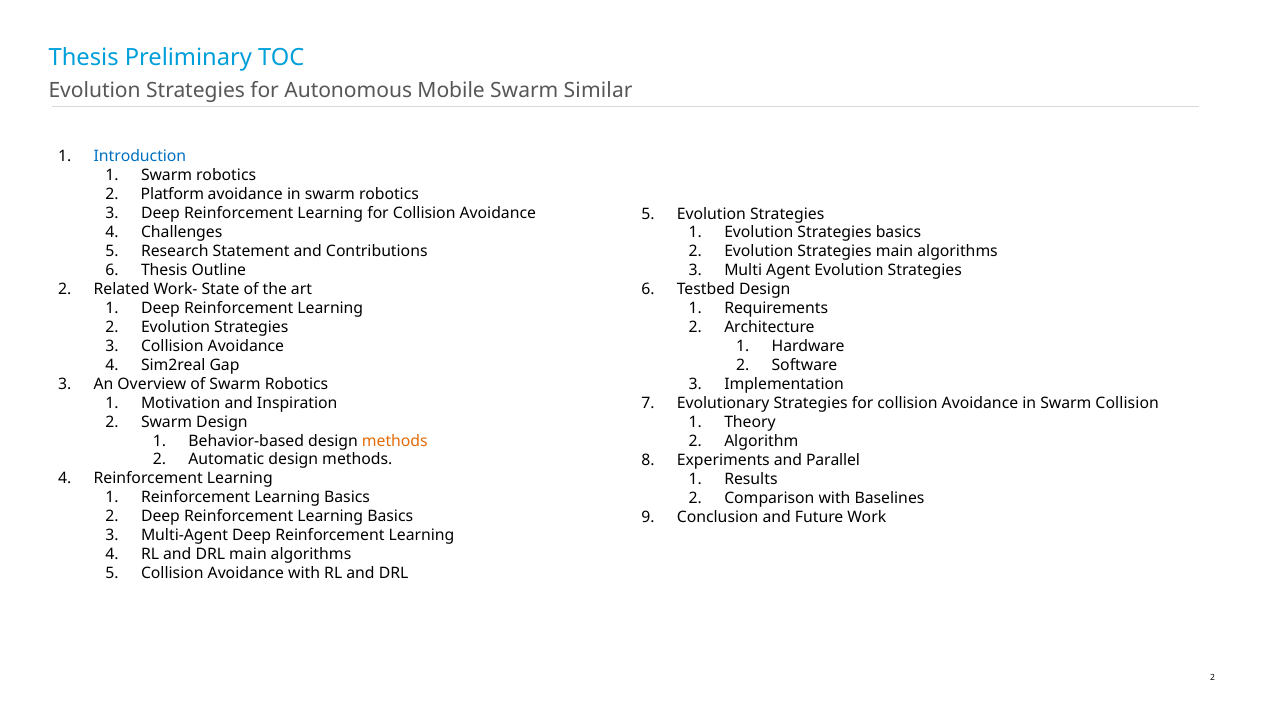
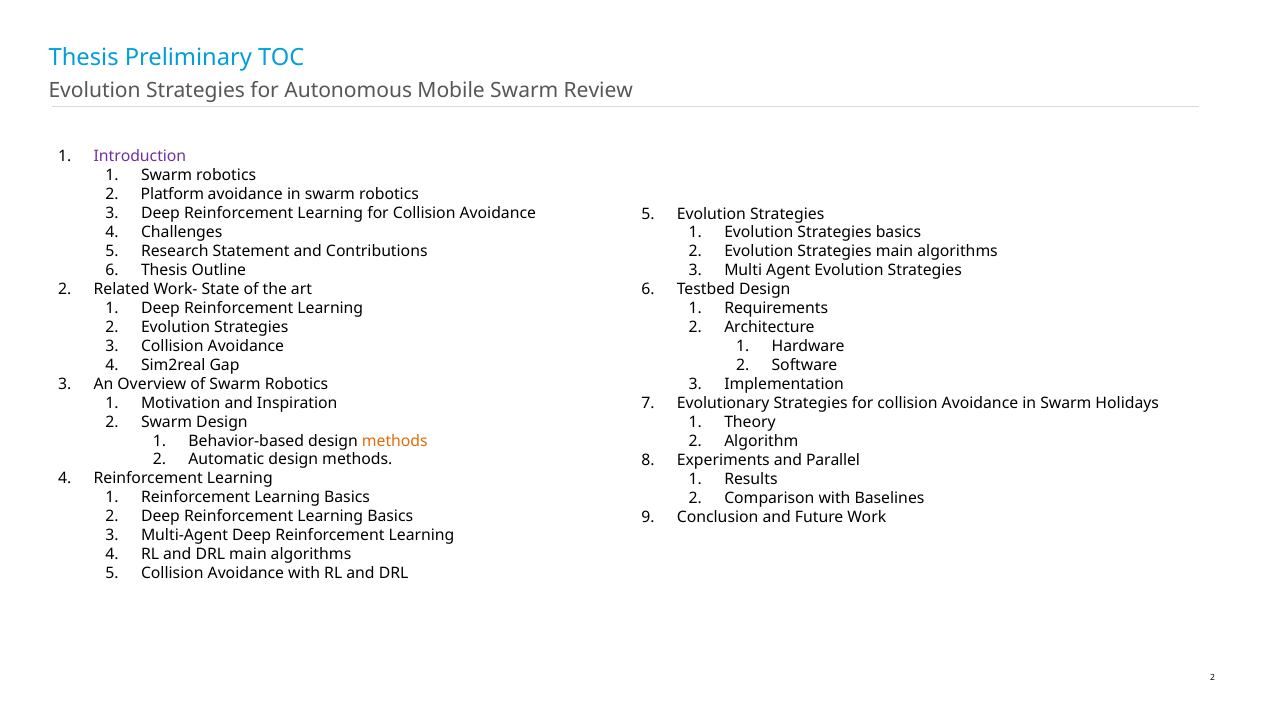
Similar: Similar -> Review
Introduction colour: blue -> purple
Swarm Collision: Collision -> Holidays
